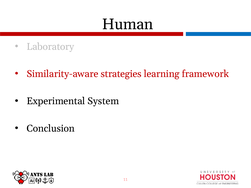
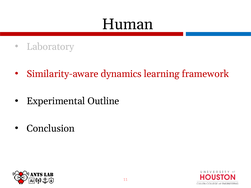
strategies: strategies -> dynamics
System: System -> Outline
